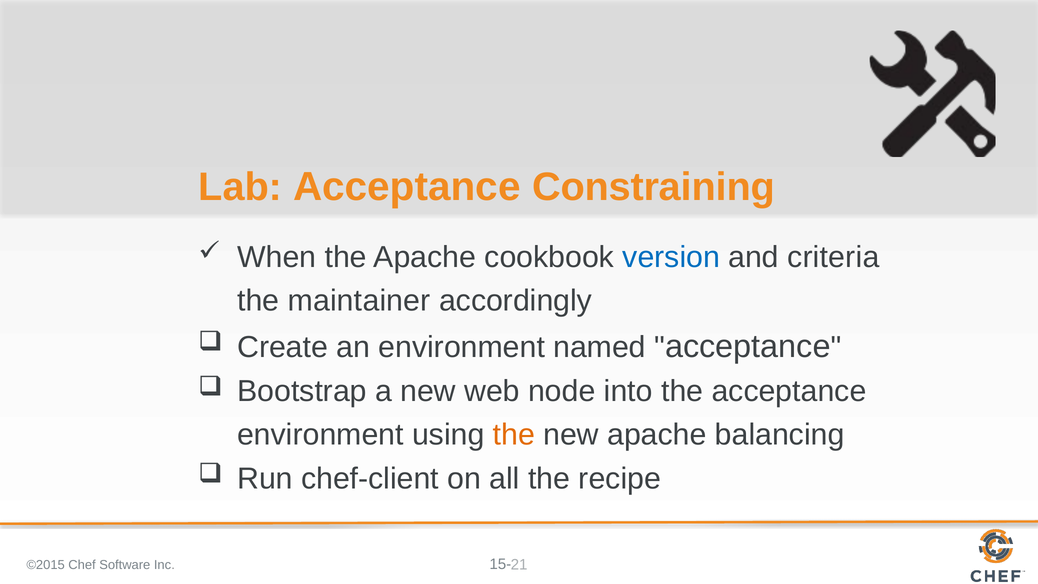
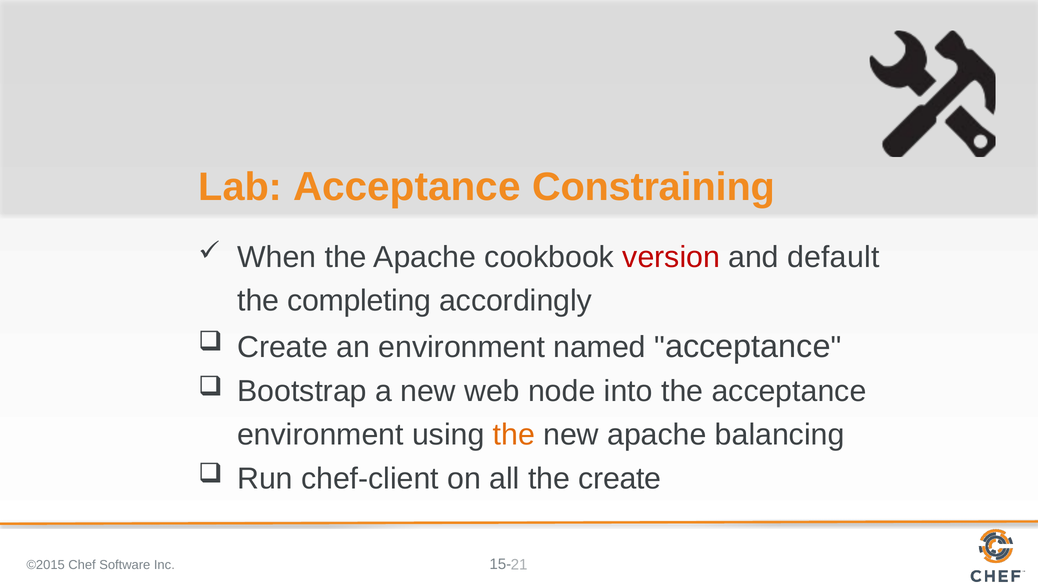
version colour: blue -> red
criteria: criteria -> default
maintainer: maintainer -> completing
the recipe: recipe -> create
